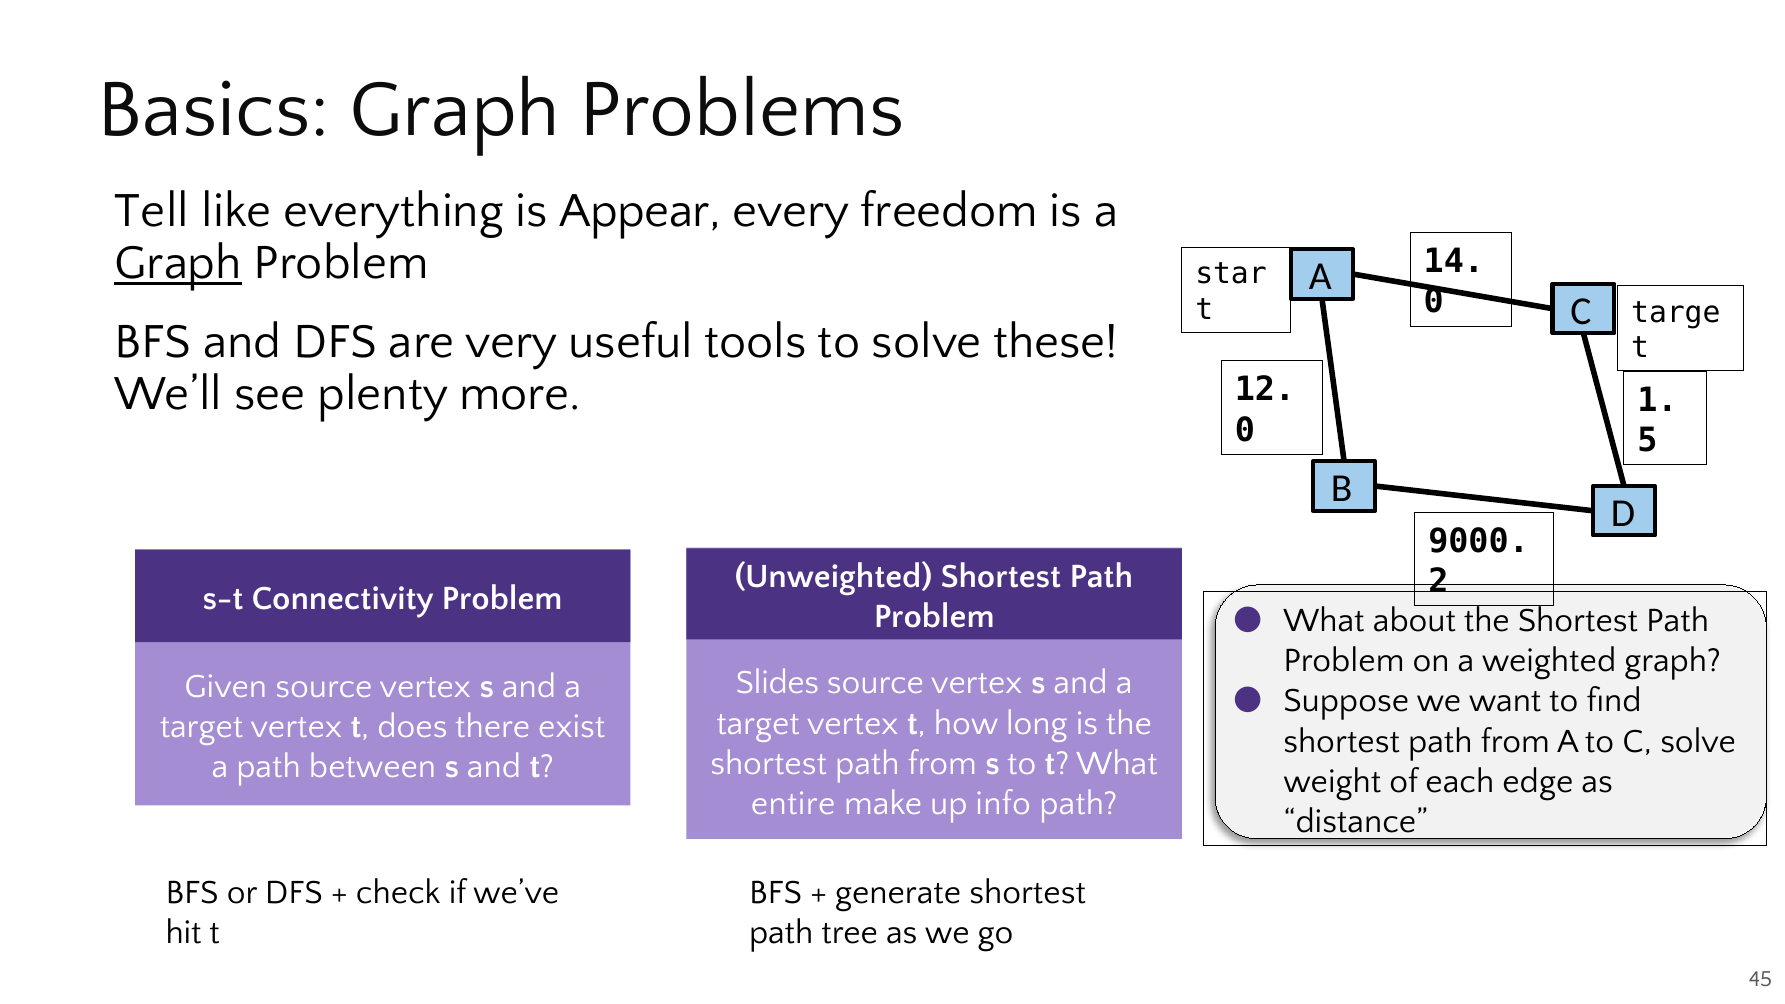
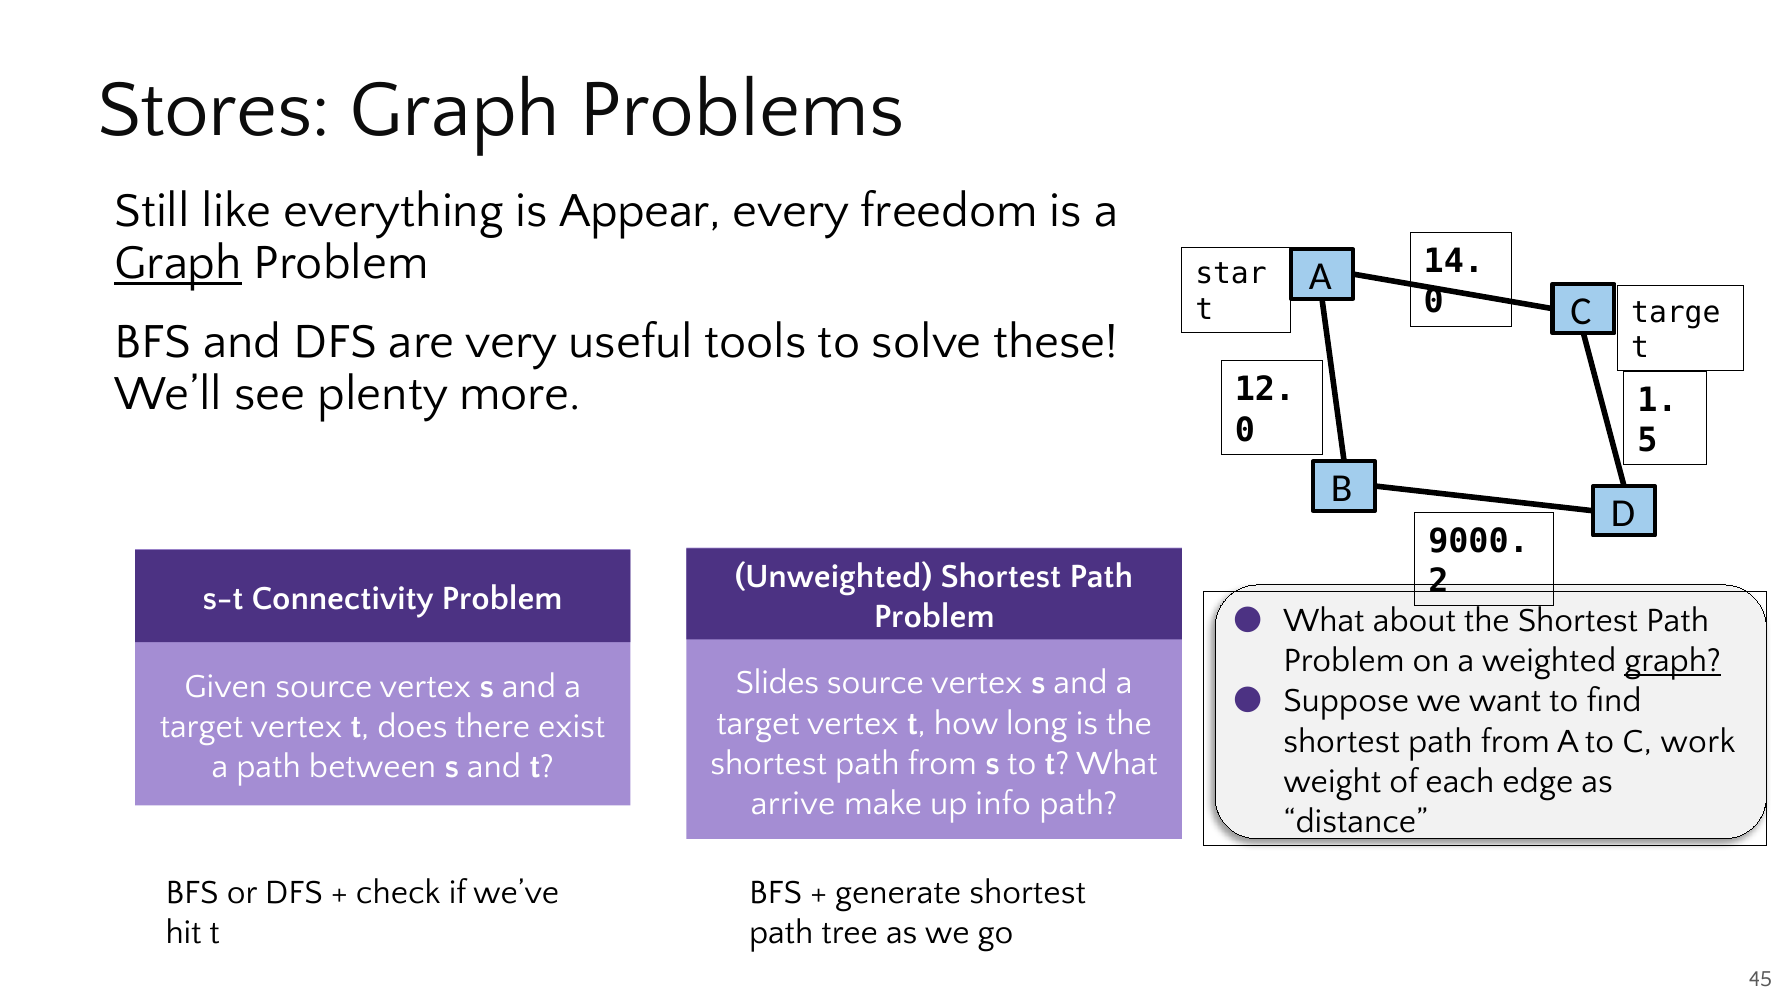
Basics: Basics -> Stores
Tell: Tell -> Still
graph at (1673, 661) underline: none -> present
C solve: solve -> work
entire: entire -> arrive
